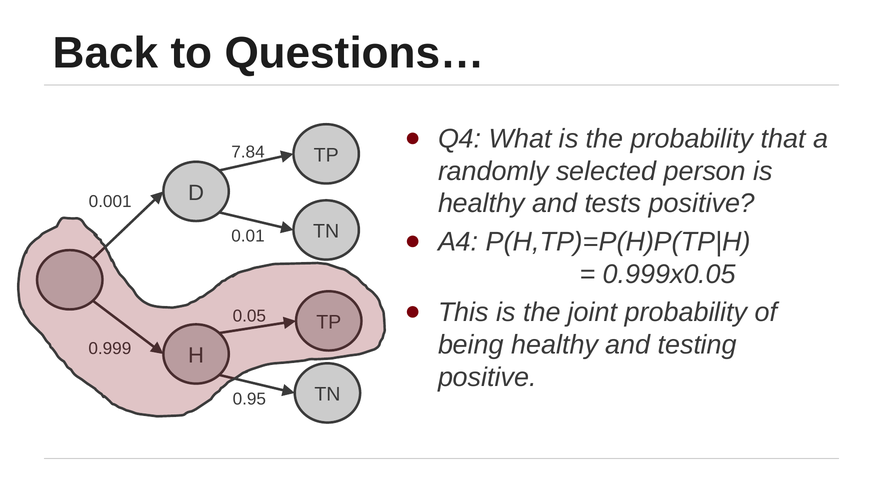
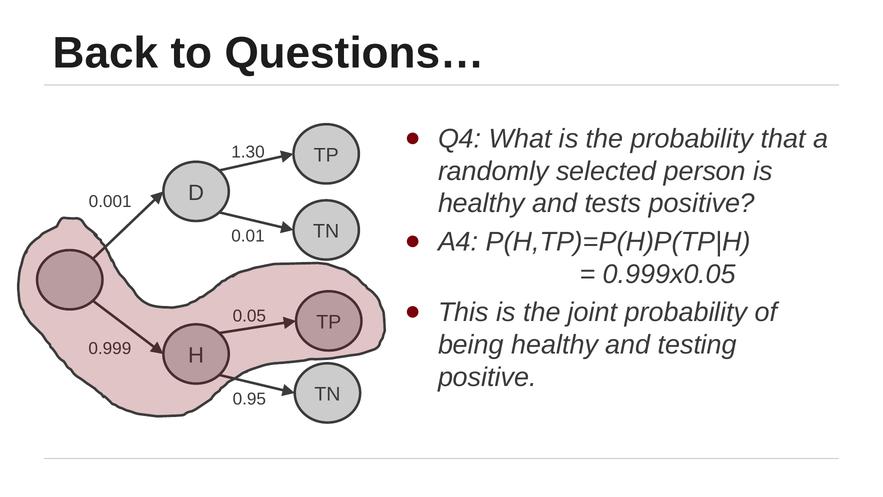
7.84: 7.84 -> 1.30
